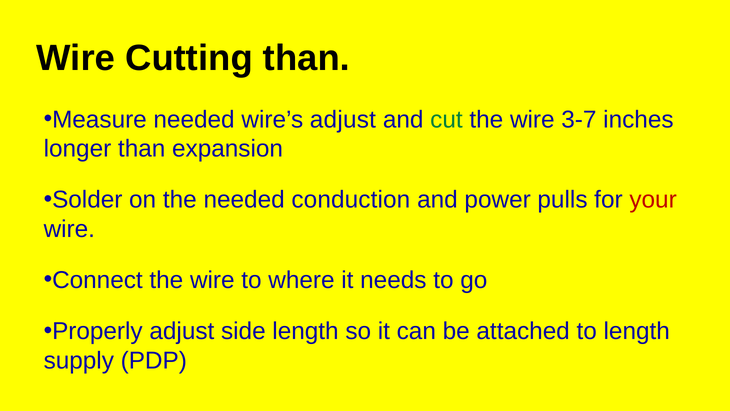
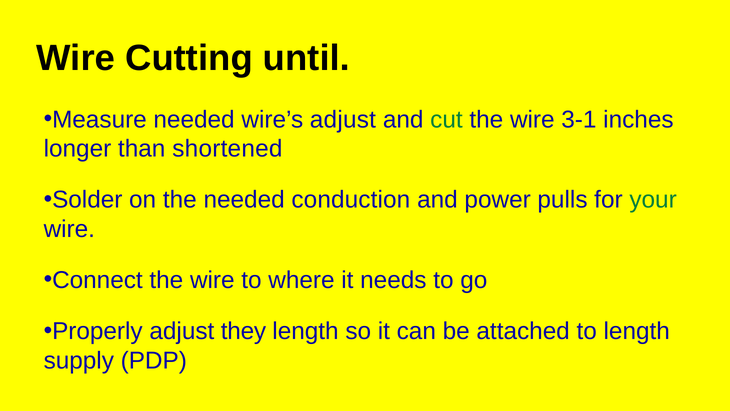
Cutting than: than -> until
3-7: 3-7 -> 3-1
expansion: expansion -> shortened
your colour: red -> green
side: side -> they
